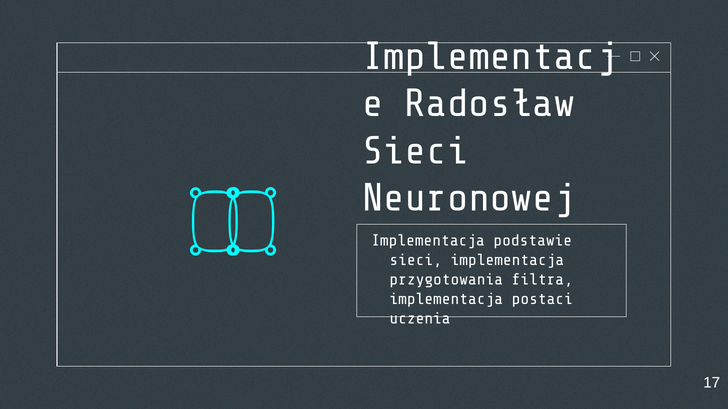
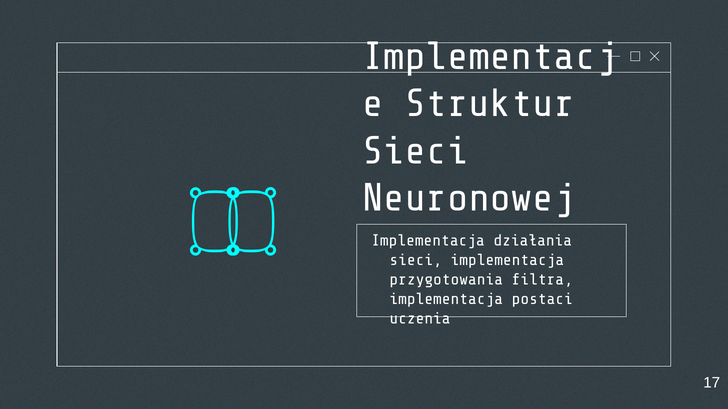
Radosław: Radosław -> Struktur
podstawie: podstawie -> działania
